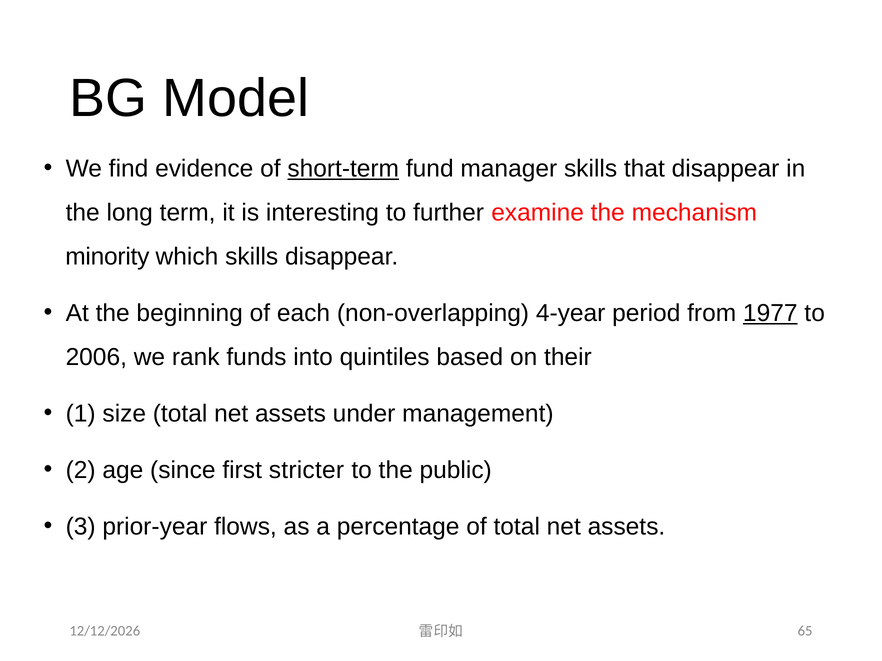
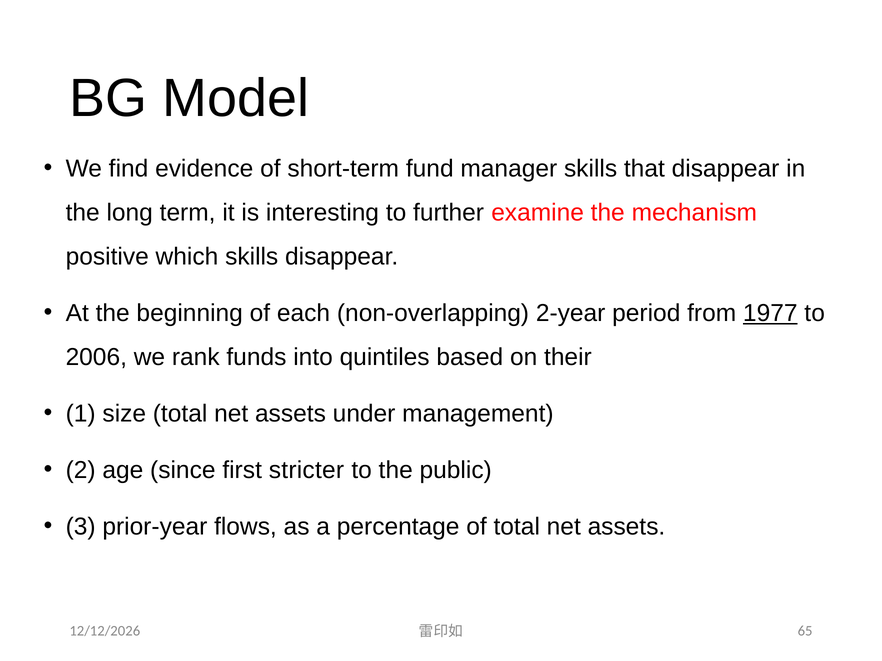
short-term underline: present -> none
minority: minority -> positive
4-year: 4-year -> 2-year
